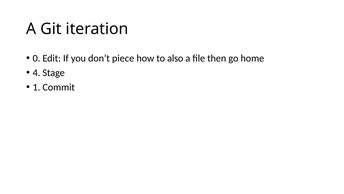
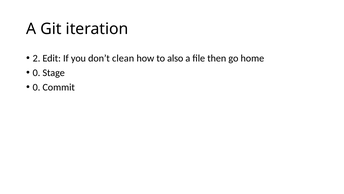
0: 0 -> 2
piece: piece -> clean
4 at (36, 73): 4 -> 0
1 at (36, 87): 1 -> 0
